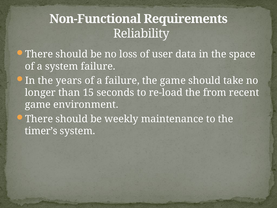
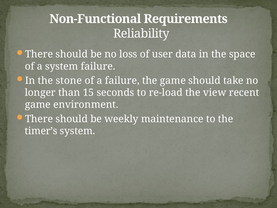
years: years -> stone
from: from -> view
